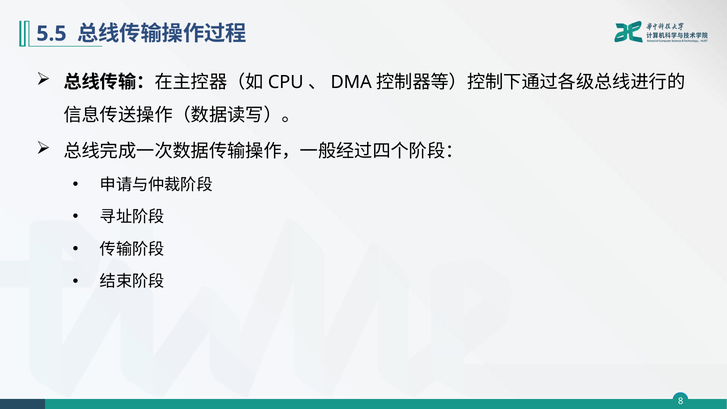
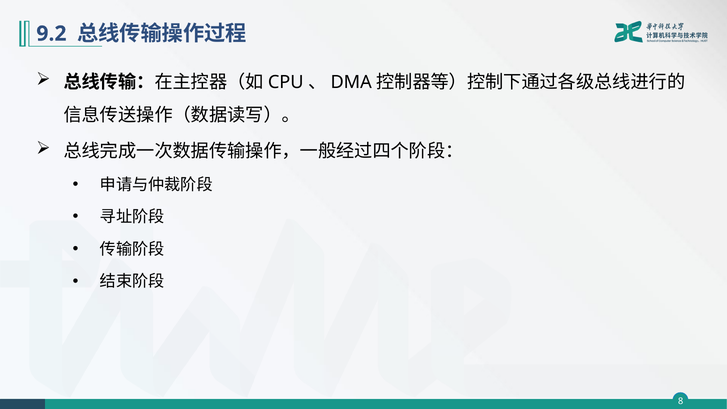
5.5: 5.5 -> 9.2
